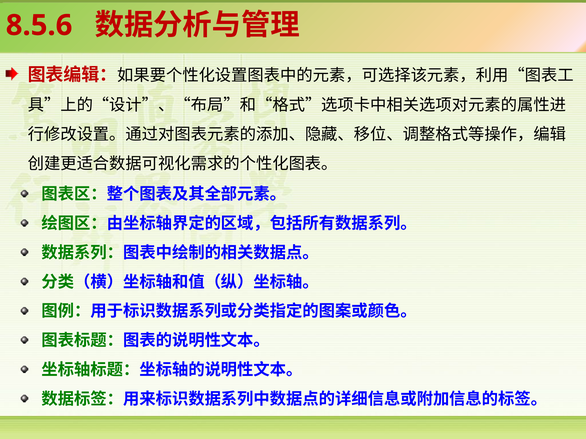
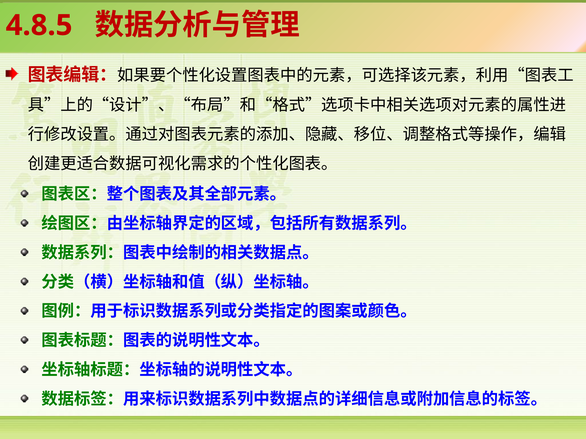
8.5.6: 8.5.6 -> 4.8.5
